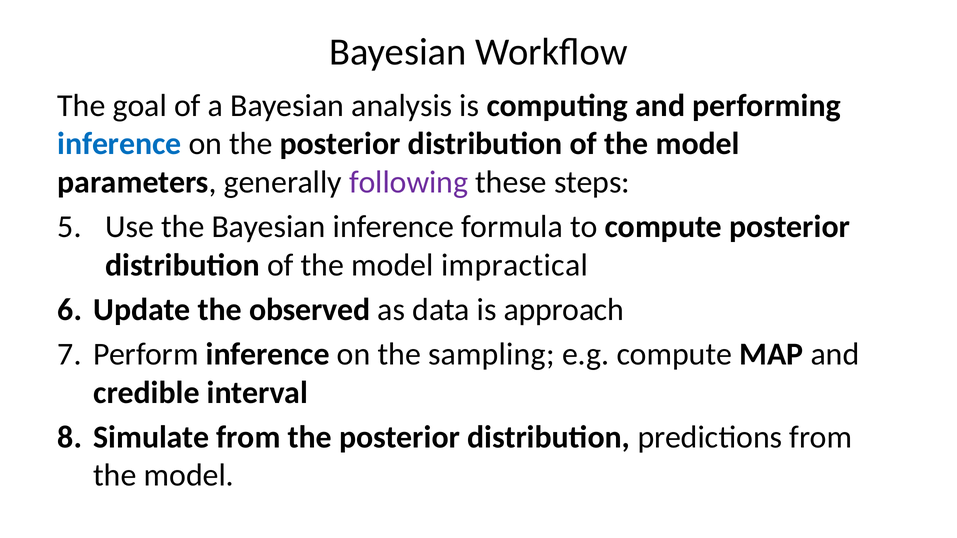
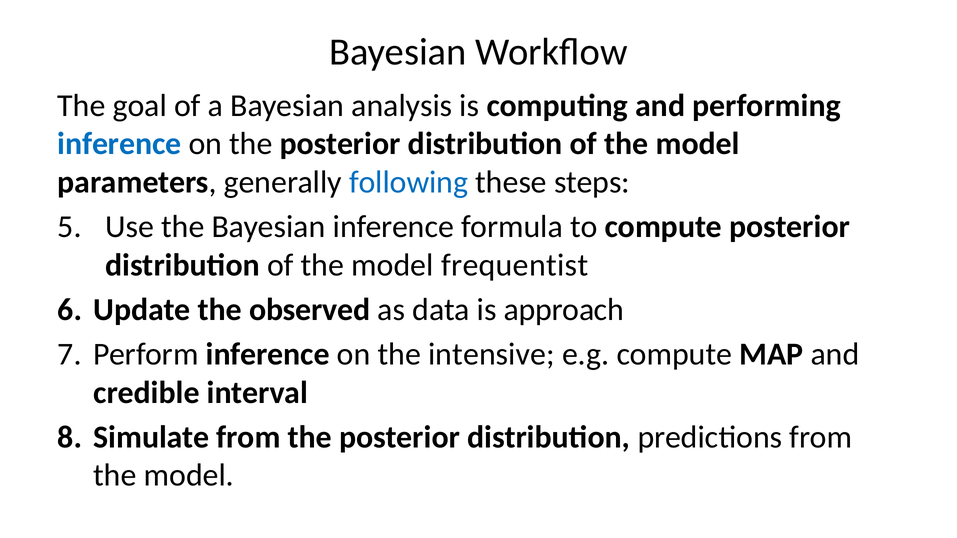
following colour: purple -> blue
impractical: impractical -> frequentist
sampling: sampling -> intensive
